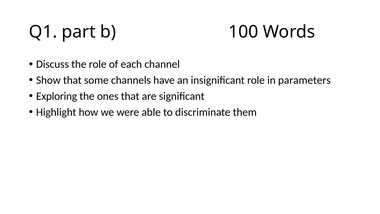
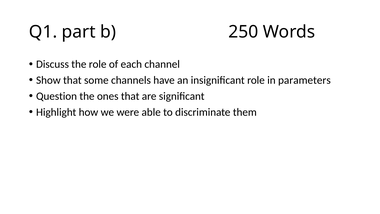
100: 100 -> 250
Exploring: Exploring -> Question
